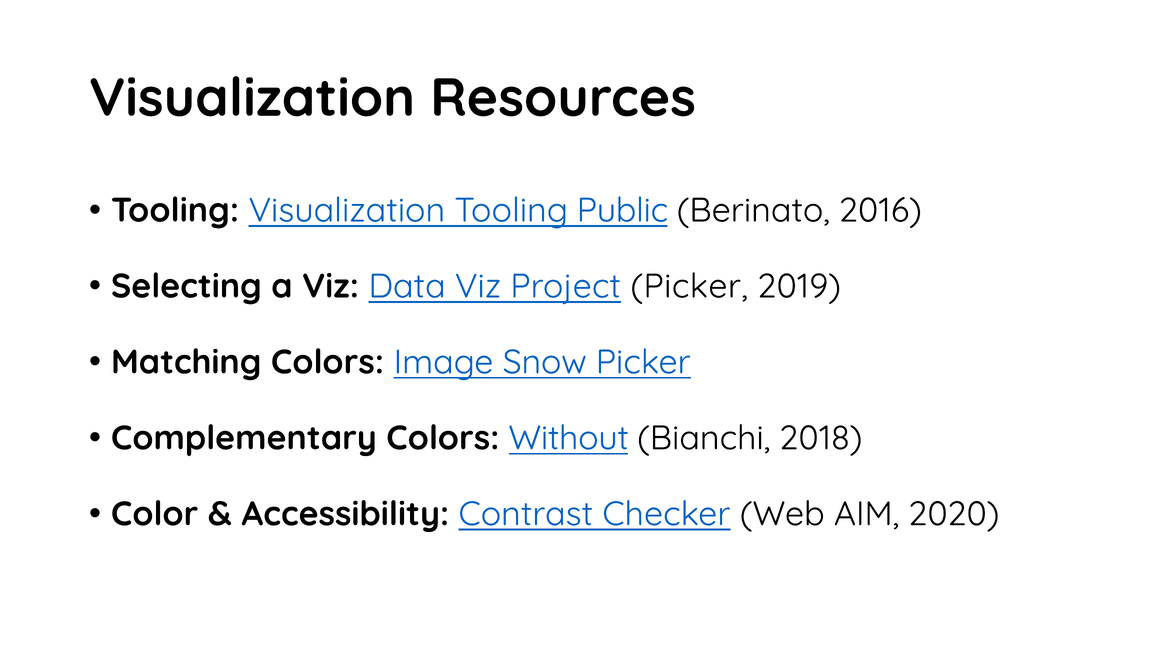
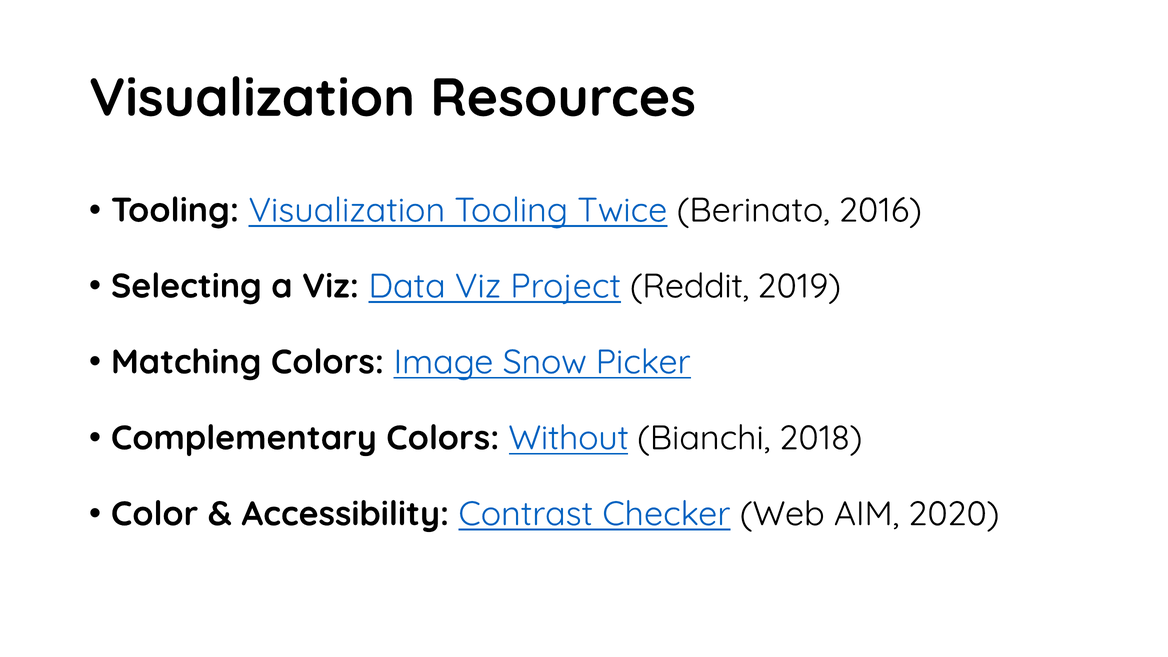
Public: Public -> Twice
Project Picker: Picker -> Reddit
